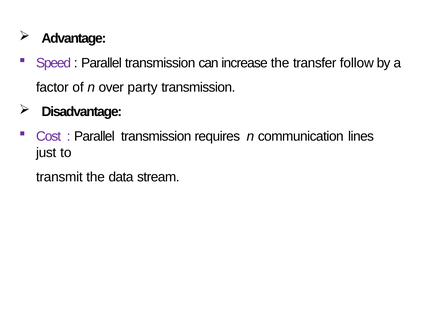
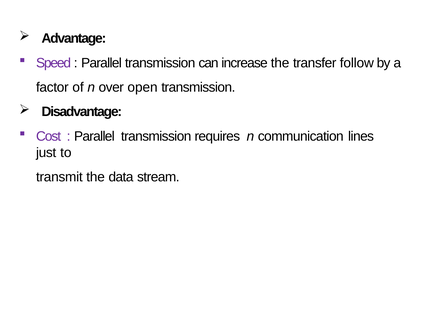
party: party -> open
